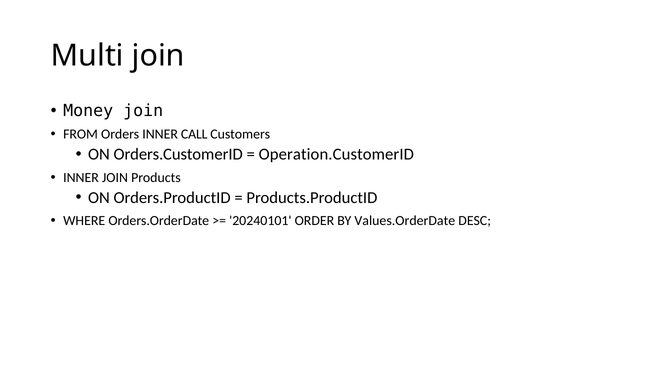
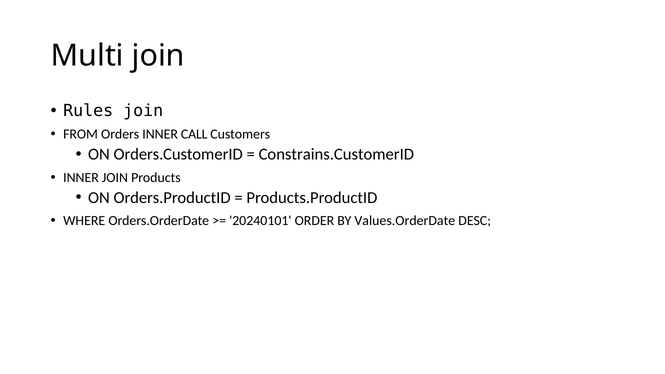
Money: Money -> Rules
Operation.CustomerID: Operation.CustomerID -> Constrains.CustomerID
